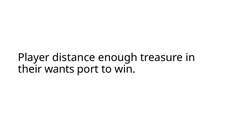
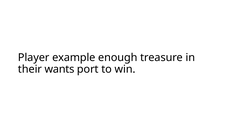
distance: distance -> example
